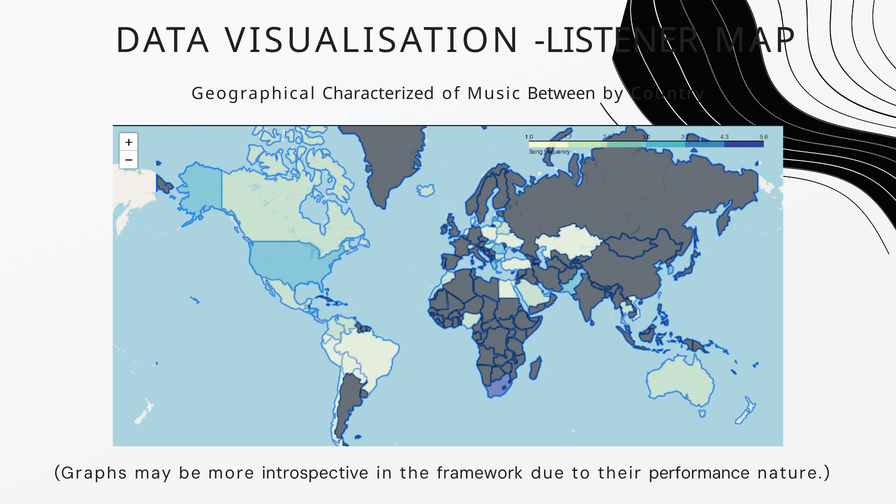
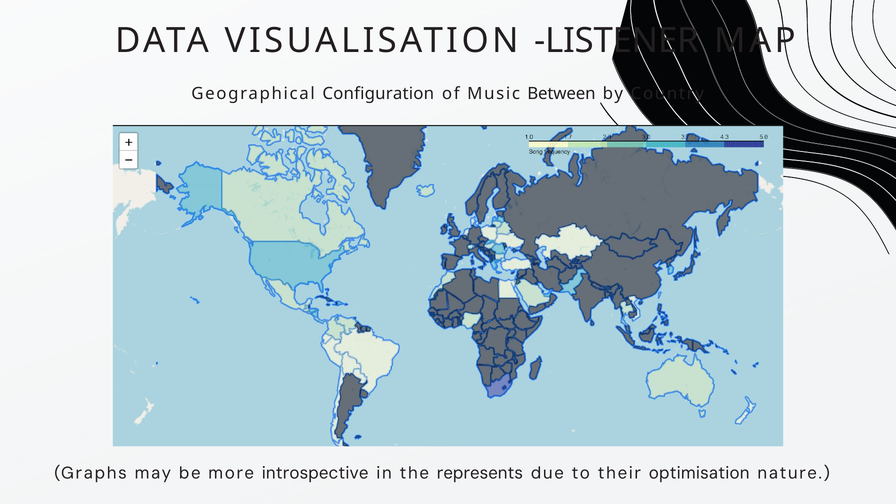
Characterized: Characterized -> Configuration
framework: framework -> represents
performance: performance -> optimisation
